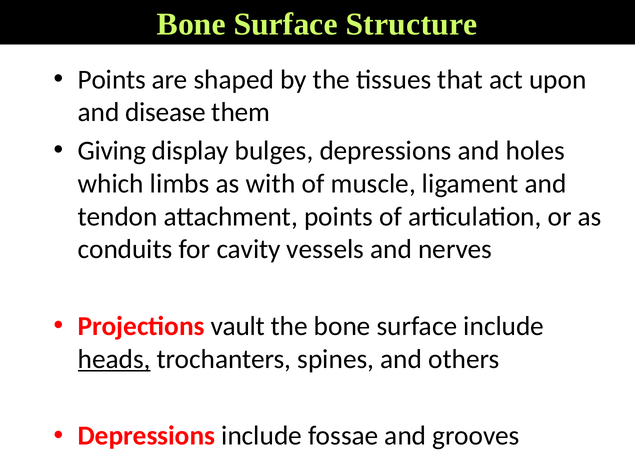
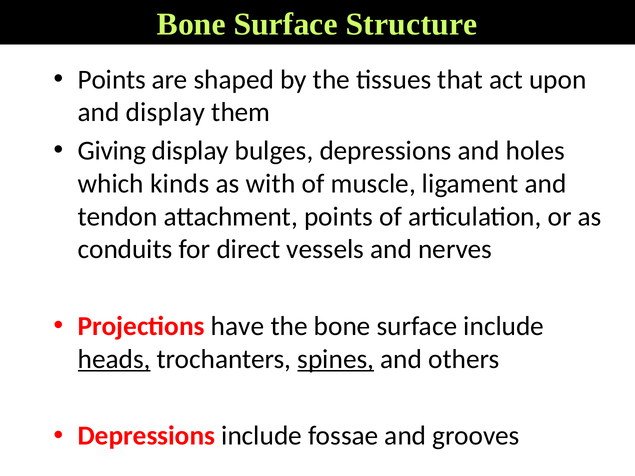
and disease: disease -> display
limbs: limbs -> kinds
cavity: cavity -> direct
vault: vault -> have
spines underline: none -> present
